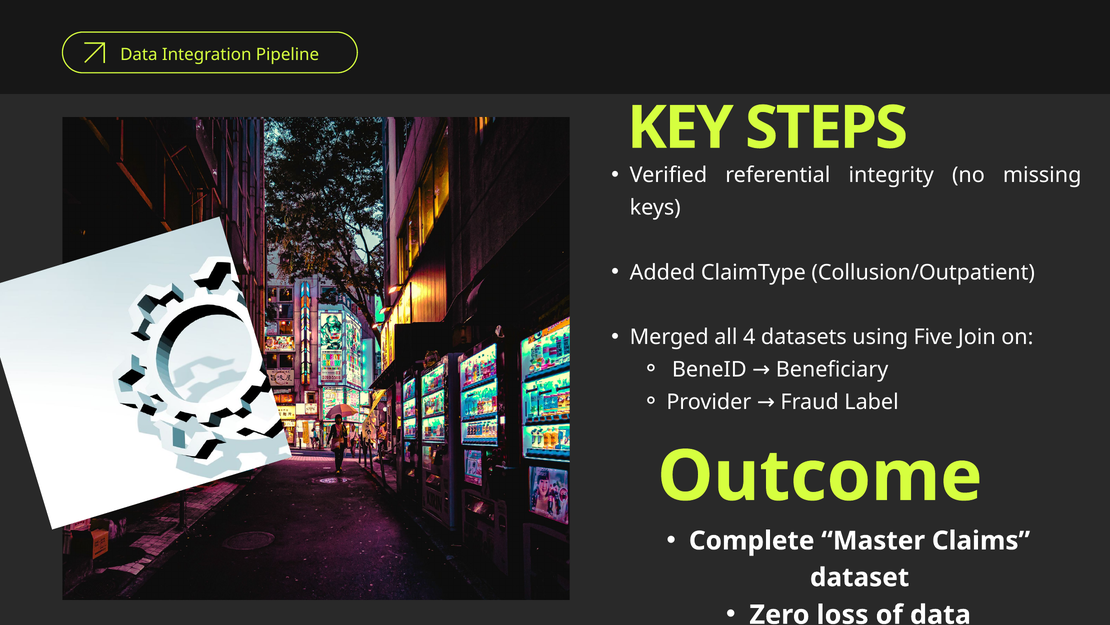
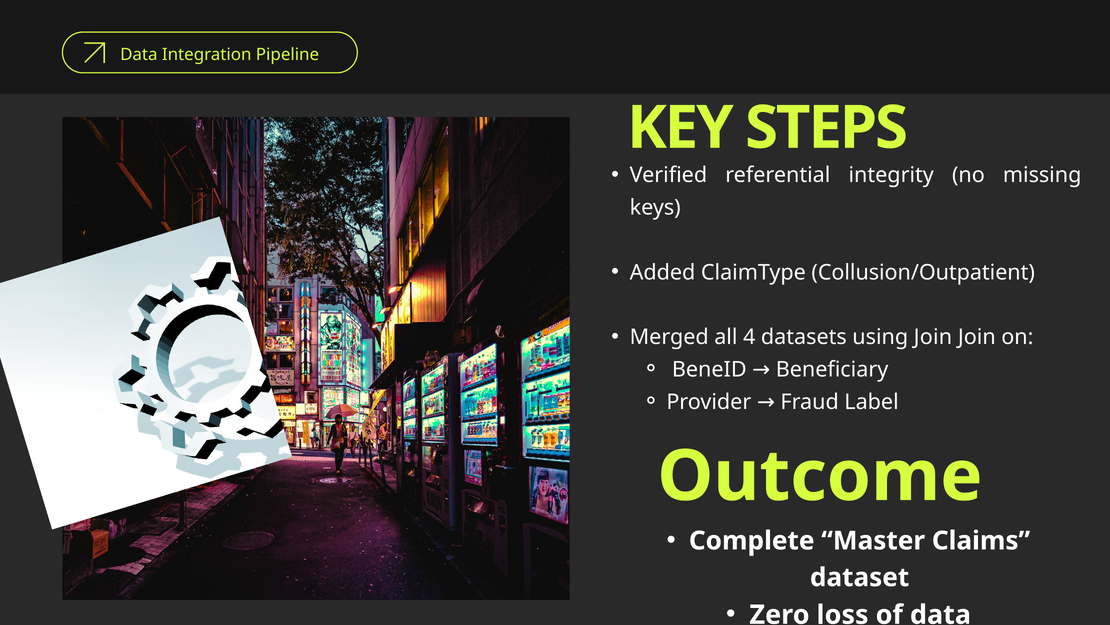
using Five: Five -> Join
